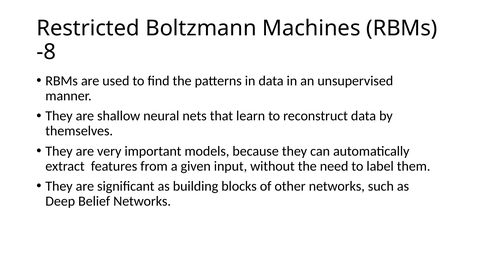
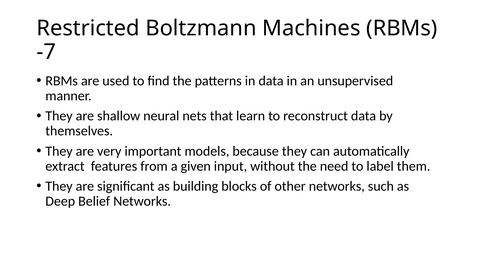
-8: -8 -> -7
